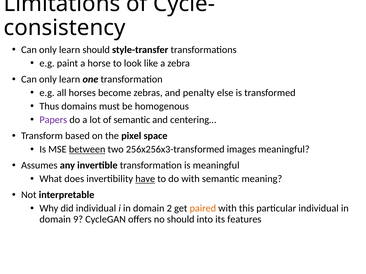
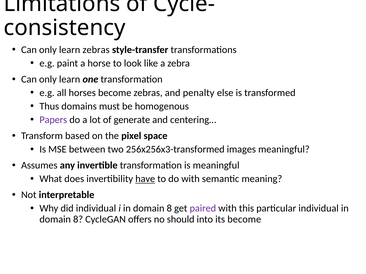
learn should: should -> zebras
of semantic: semantic -> generate
between underline: present -> none
i in domain 2: 2 -> 8
paired colour: orange -> purple
9 at (78, 220): 9 -> 8
its features: features -> become
